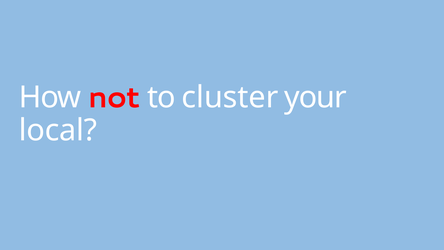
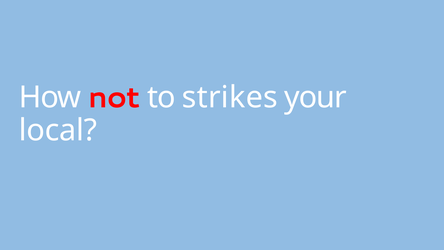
cluster: cluster -> strikes
